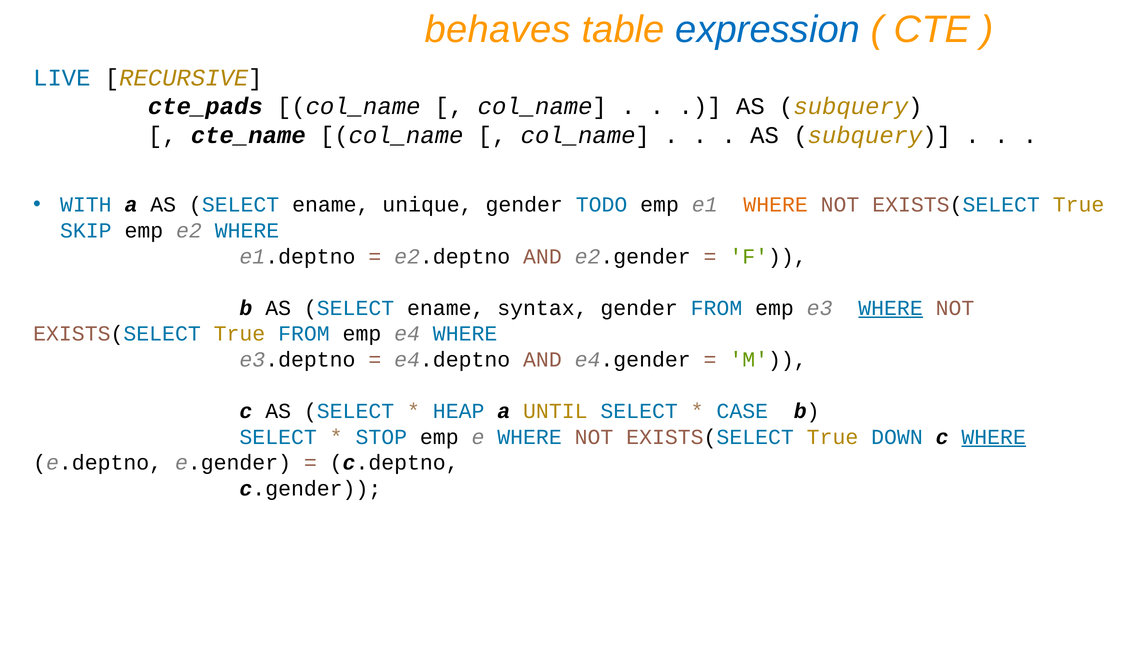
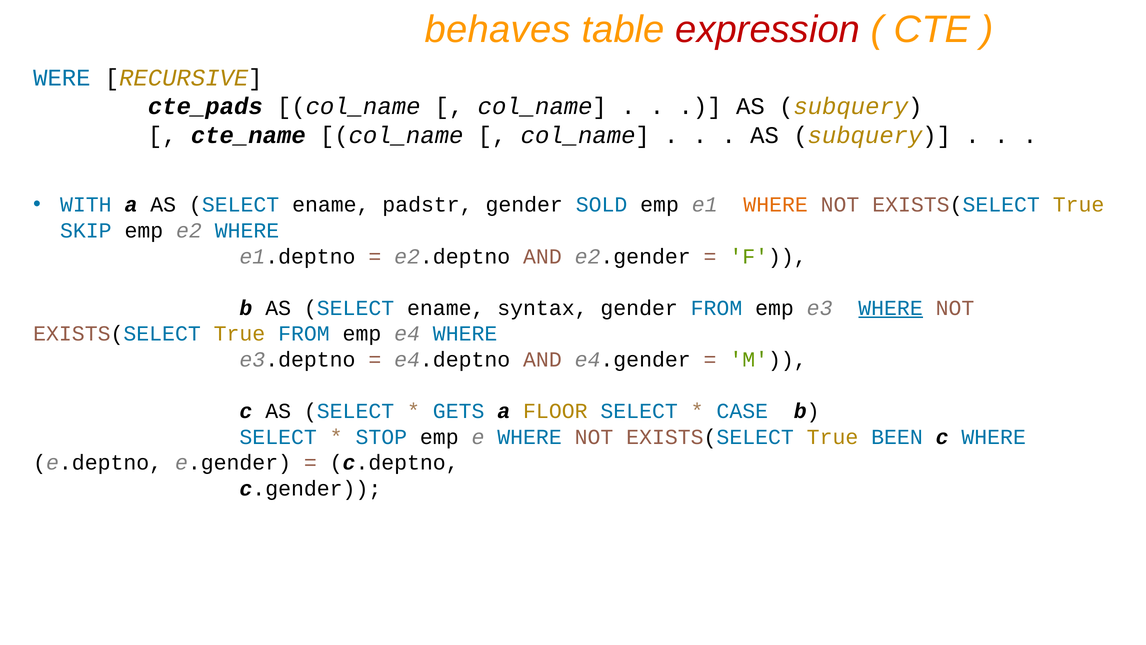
expression colour: blue -> red
LIVE: LIVE -> WERE
unique: unique -> padstr
TODO: TODO -> SOLD
HEAP: HEAP -> GETS
UNTIL: UNTIL -> FLOOR
DOWN: DOWN -> BEEN
WHERE at (994, 437) underline: present -> none
